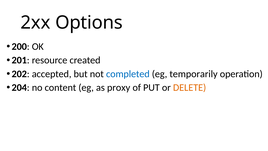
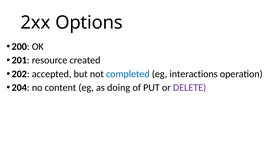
temporarily: temporarily -> interactions
proxy: proxy -> doing
DELETE colour: orange -> purple
